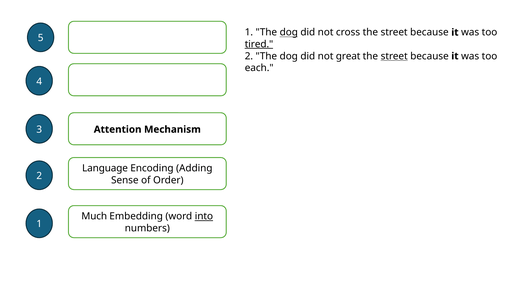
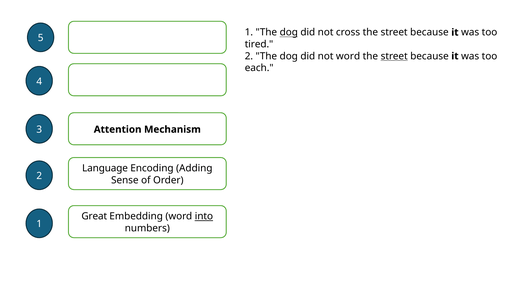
tired underline: present -> none
not great: great -> word
Much: Much -> Great
